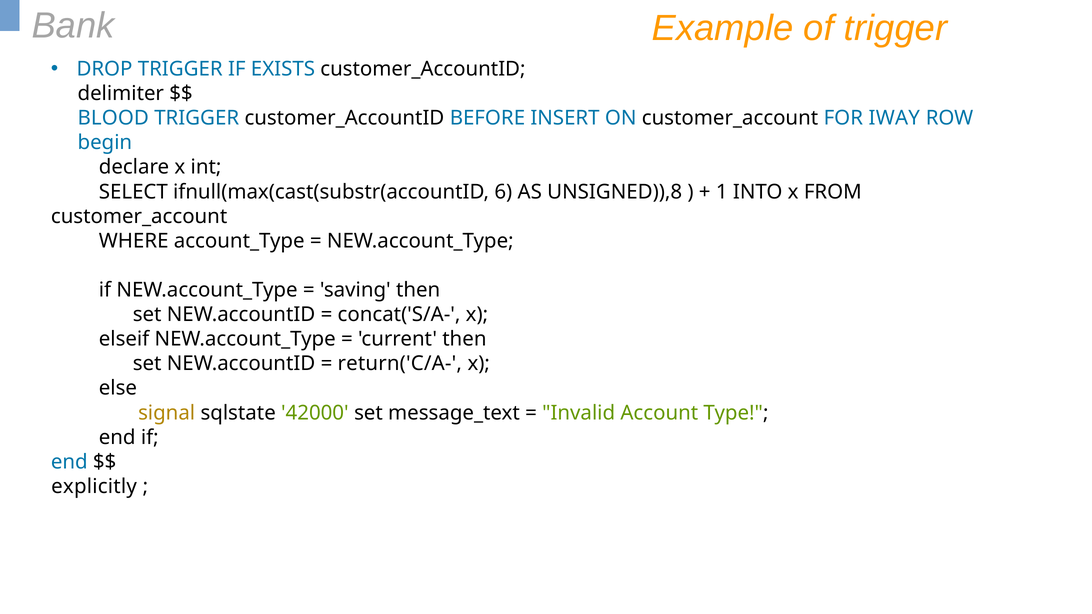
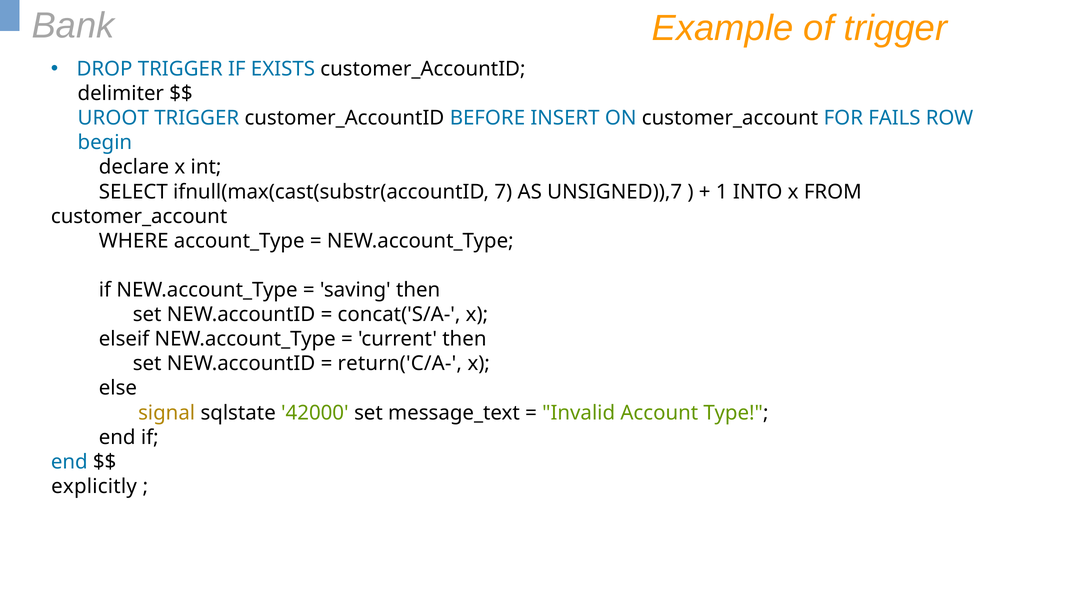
BLOOD: BLOOD -> UROOT
IWAY: IWAY -> FAILS
6: 6 -> 7
UNSIGNED)),8: UNSIGNED)),8 -> UNSIGNED)),7
